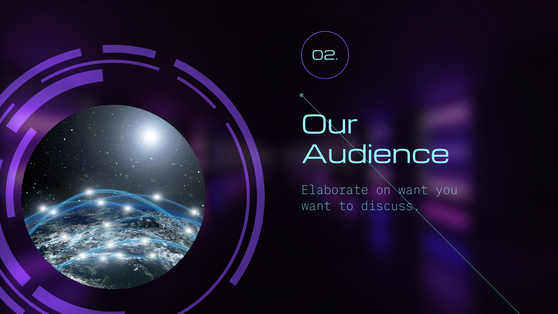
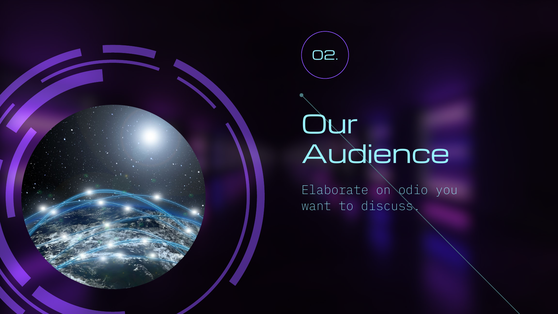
on want: want -> odio
